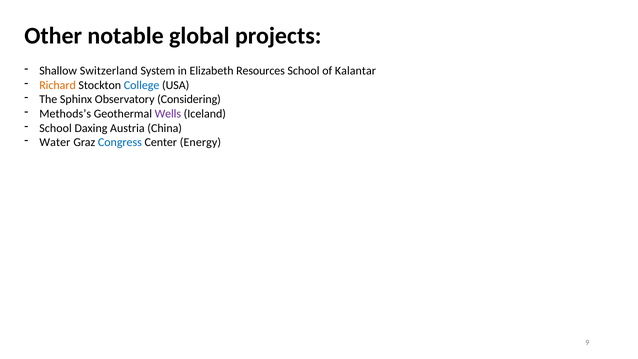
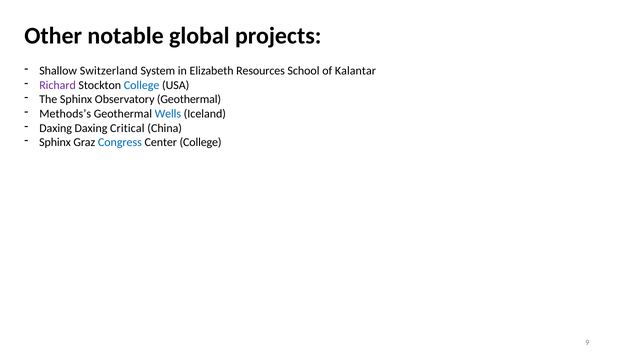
Richard colour: orange -> purple
Observatory Considering: Considering -> Geothermal
Wells colour: purple -> blue
School at (56, 128): School -> Daxing
Austria: Austria -> Critical
Water at (55, 142): Water -> Sphinx
Center Energy: Energy -> College
